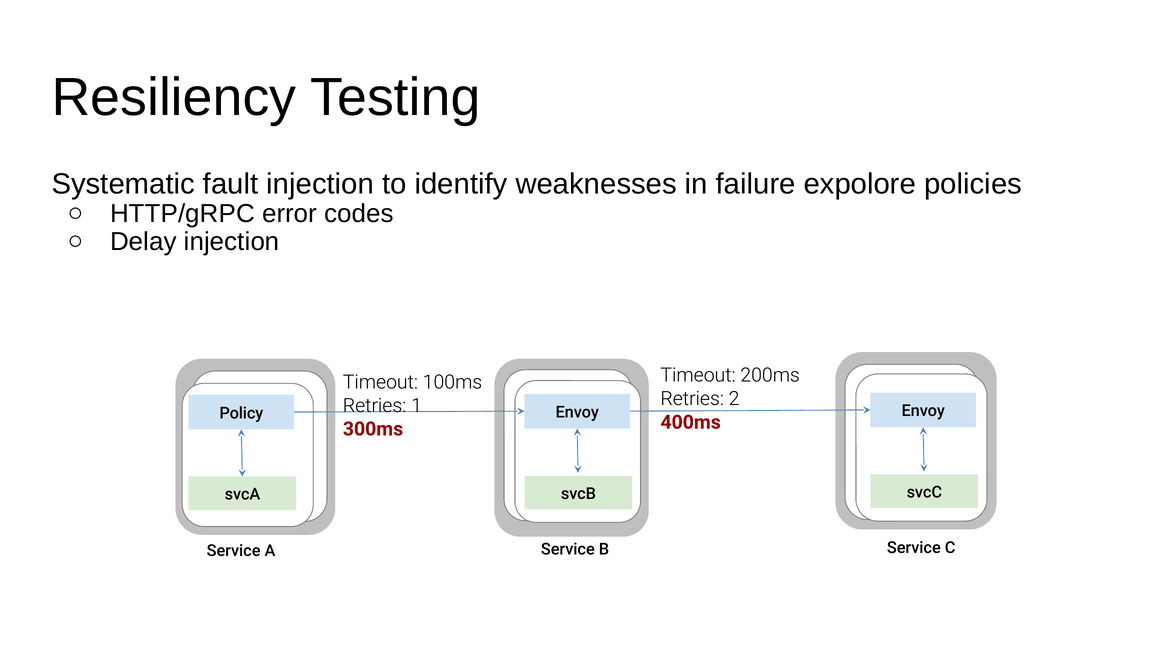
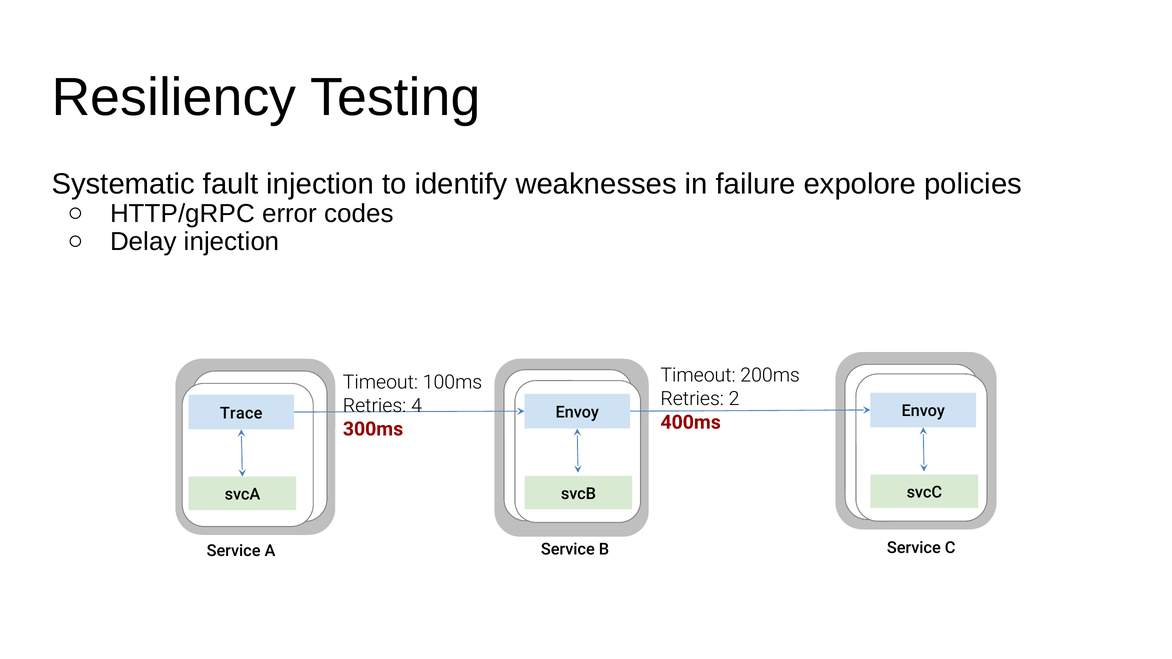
1: 1 -> 4
Policy: Policy -> Trace
